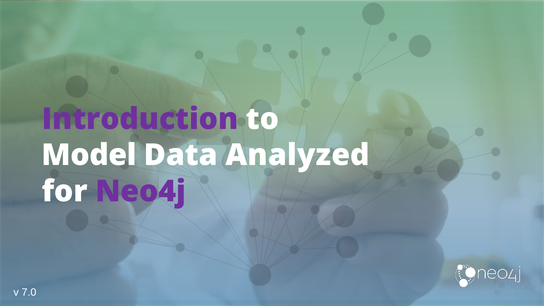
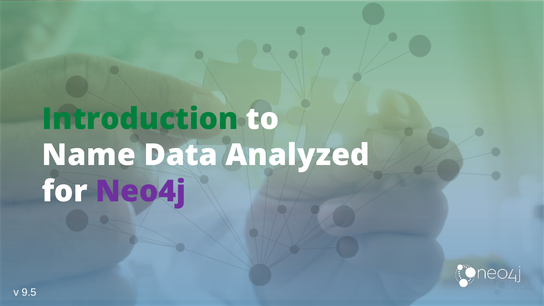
Introduction colour: purple -> green
Model: Model -> Name
7.0: 7.0 -> 9.5
